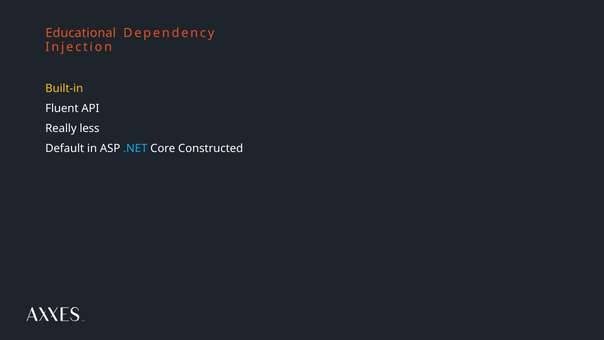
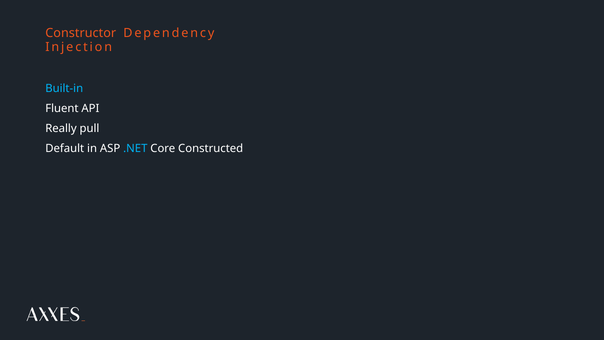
Educational: Educational -> Constructor
Built-in colour: yellow -> light blue
less: less -> pull
